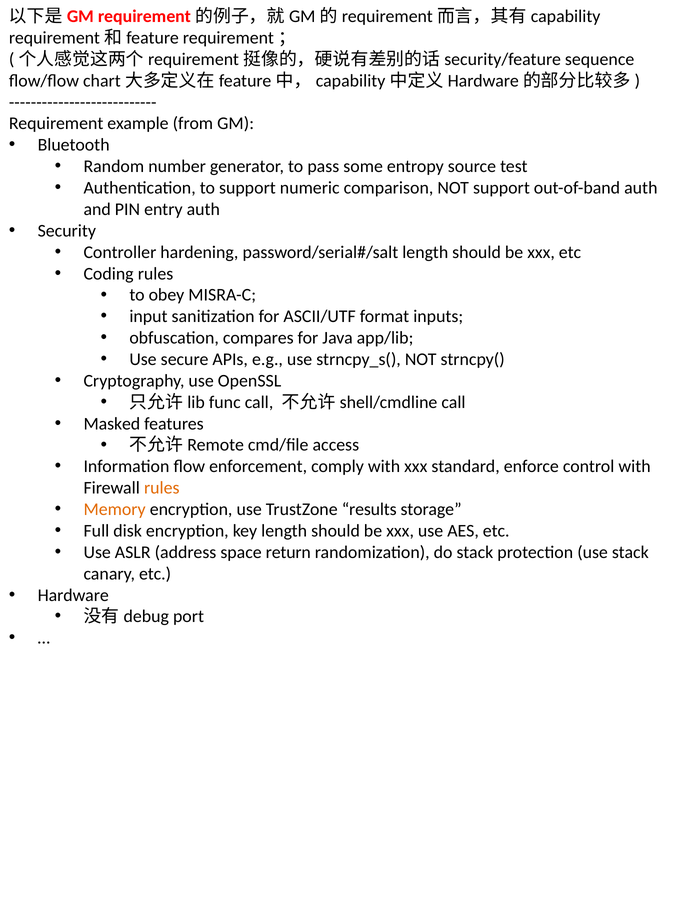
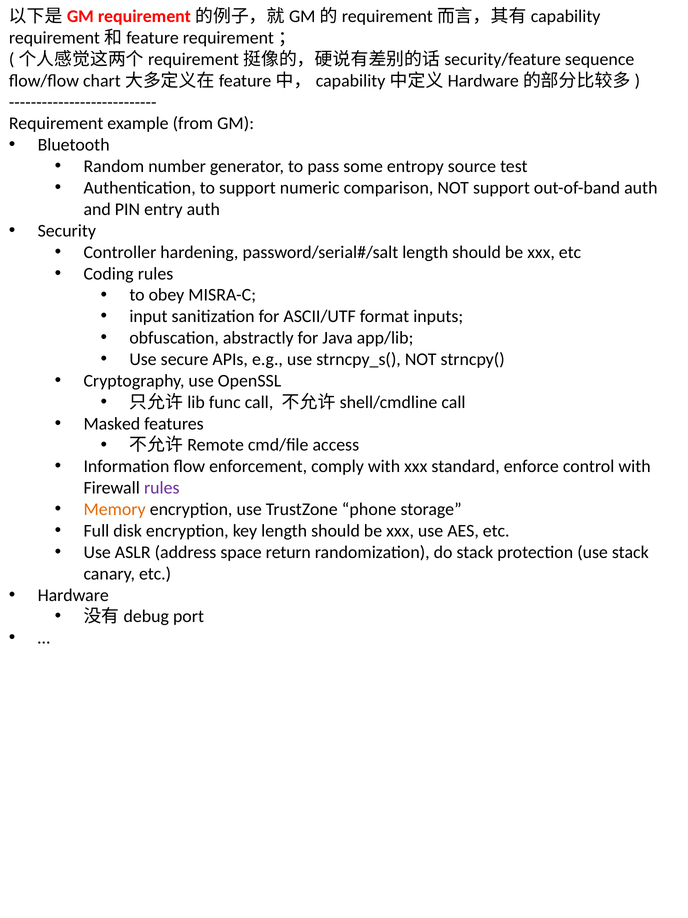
compares: compares -> abstractly
rules at (162, 488) colour: orange -> purple
results: results -> phone
